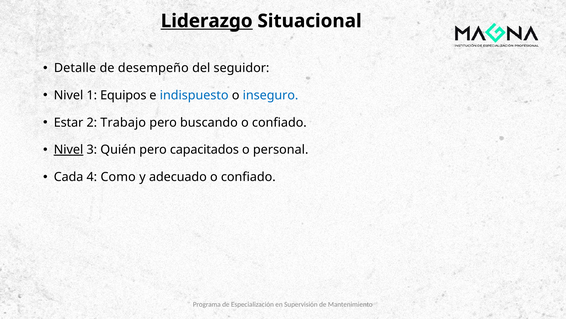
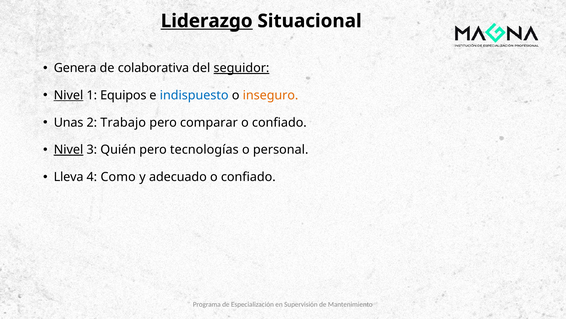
Detalle: Detalle -> Genera
desempeño: desempeño -> colaborativa
seguidor underline: none -> present
Nivel at (69, 95) underline: none -> present
inseguro colour: blue -> orange
Estar: Estar -> Unas
buscando: buscando -> comparar
capacitados: capacitados -> tecnologías
Cada: Cada -> Lleva
